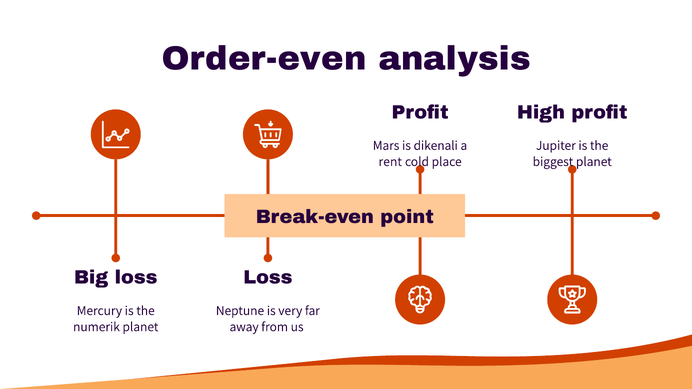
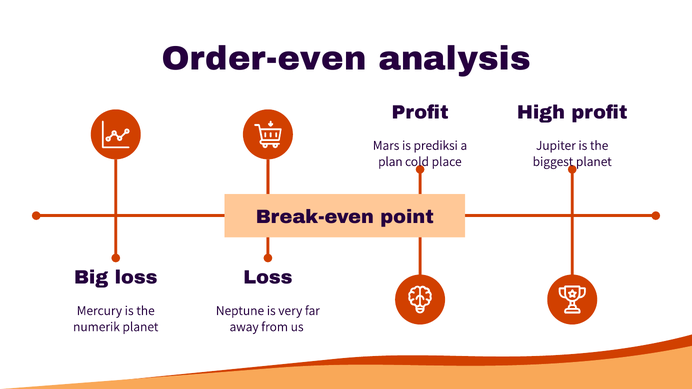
dikenali: dikenali -> prediksi
rent: rent -> plan
